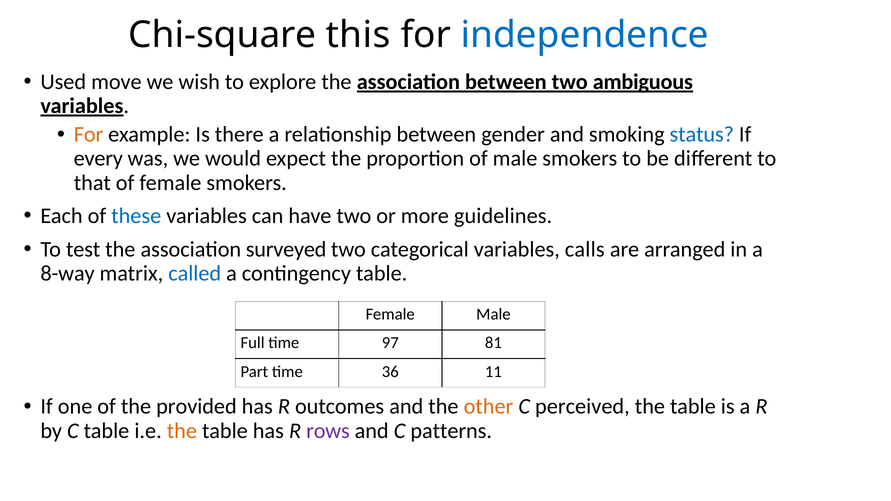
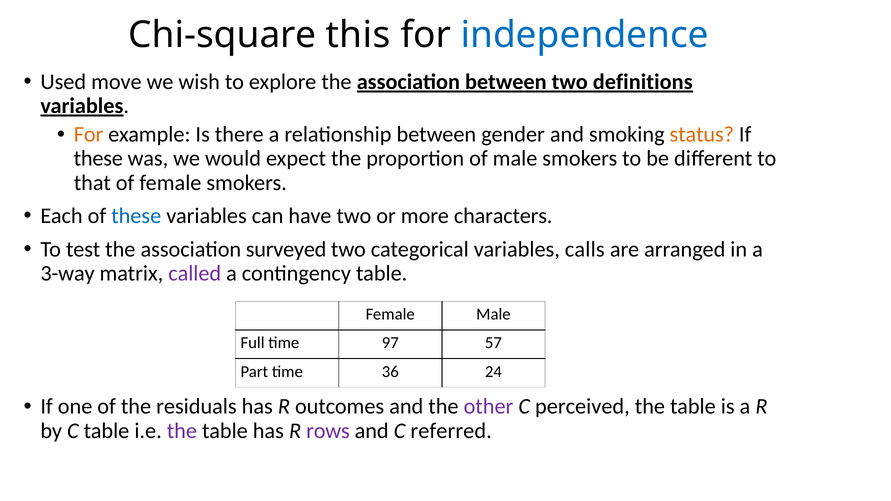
ambiguous: ambiguous -> definitions
status colour: blue -> orange
every at (98, 159): every -> these
guidelines: guidelines -> characters
8-way: 8-way -> 3-way
called colour: blue -> purple
81: 81 -> 57
11: 11 -> 24
provided: provided -> residuals
other colour: orange -> purple
the at (182, 431) colour: orange -> purple
patterns: patterns -> referred
